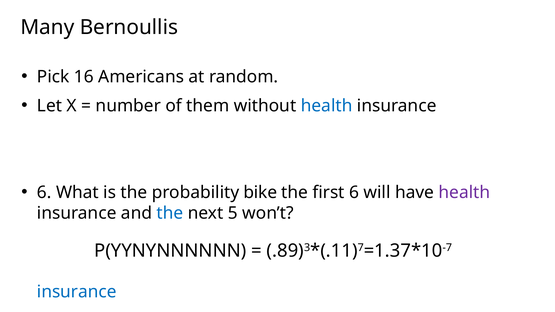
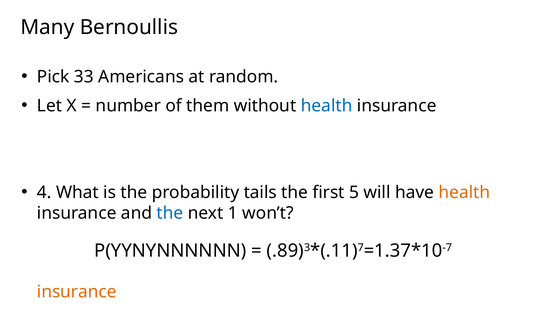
16: 16 -> 33
6 at (44, 192): 6 -> 4
bike: bike -> tails
first 6: 6 -> 5
health at (464, 192) colour: purple -> orange
5: 5 -> 1
insurance at (77, 292) colour: blue -> orange
